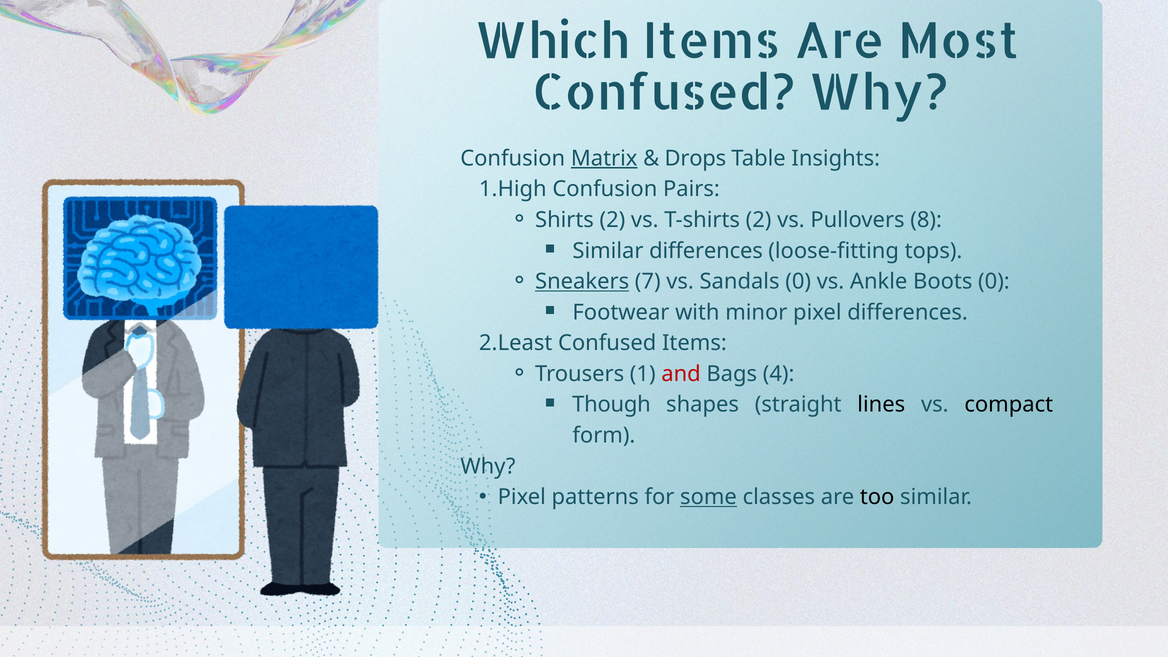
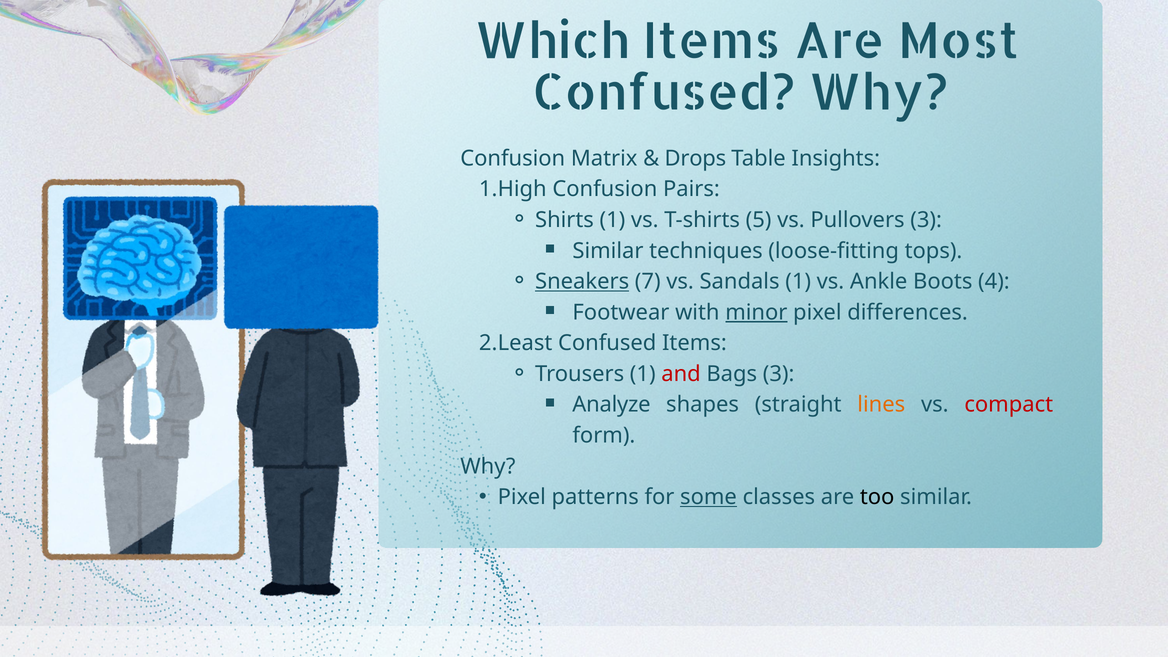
Matrix underline: present -> none
Shirts 2: 2 -> 1
T-shirts 2: 2 -> 5
Pullovers 8: 8 -> 3
Similar differences: differences -> techniques
Sandals 0: 0 -> 1
Boots 0: 0 -> 4
minor underline: none -> present
Bags 4: 4 -> 3
Though: Though -> Analyze
lines colour: black -> orange
compact colour: black -> red
